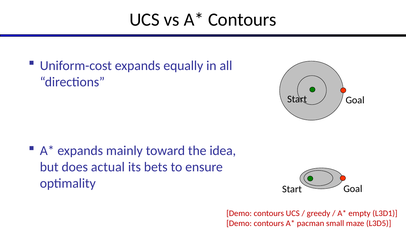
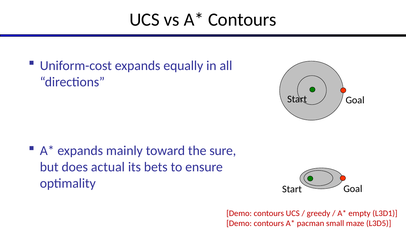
idea: idea -> sure
